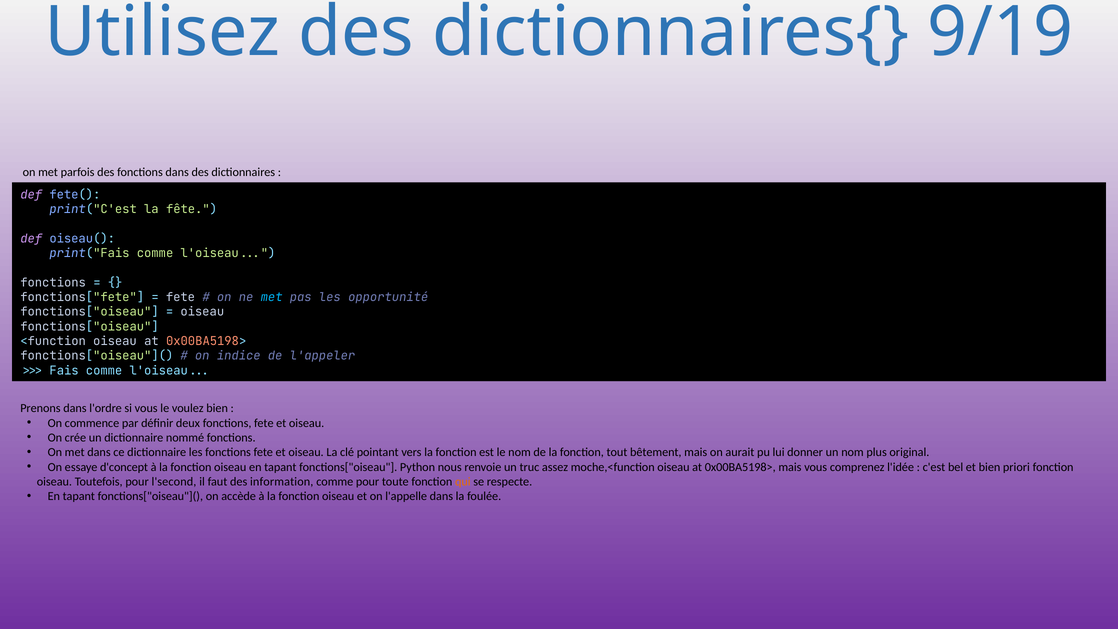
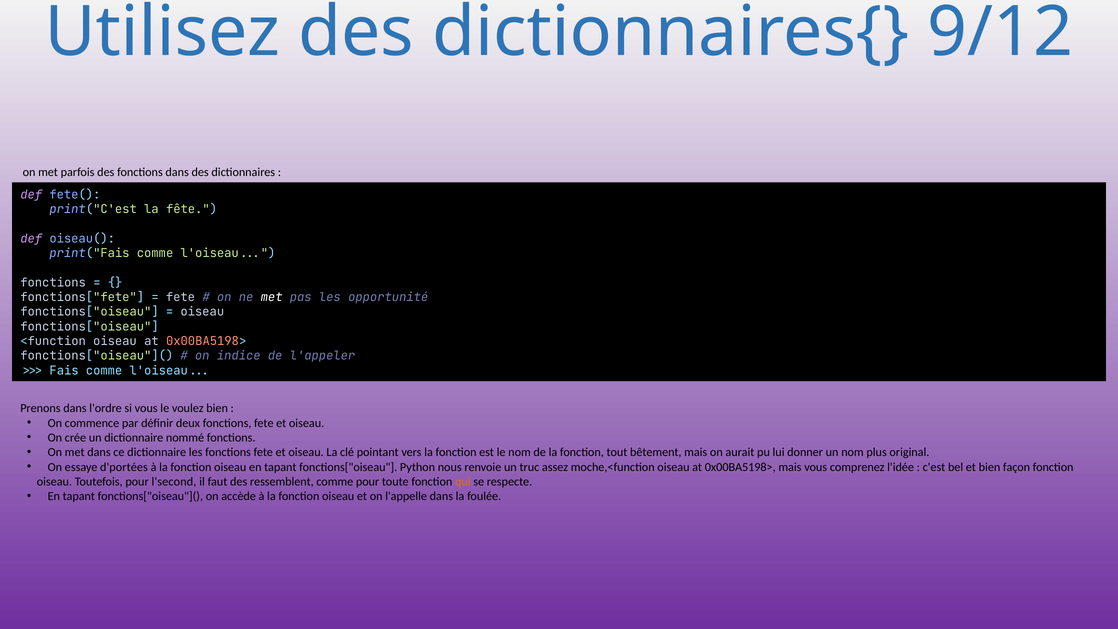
9/19: 9/19 -> 9/12
met at (272, 297) colour: light blue -> white
d'concept: d'concept -> d'portées
priori: priori -> façon
information: information -> ressemblent
